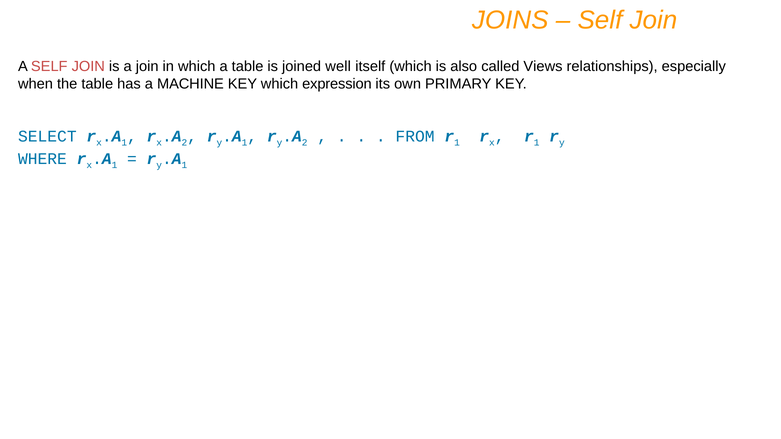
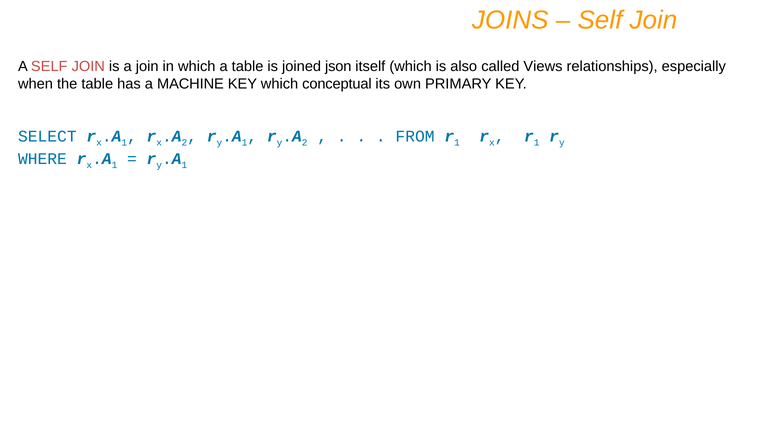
well: well -> json
expression: expression -> conceptual
